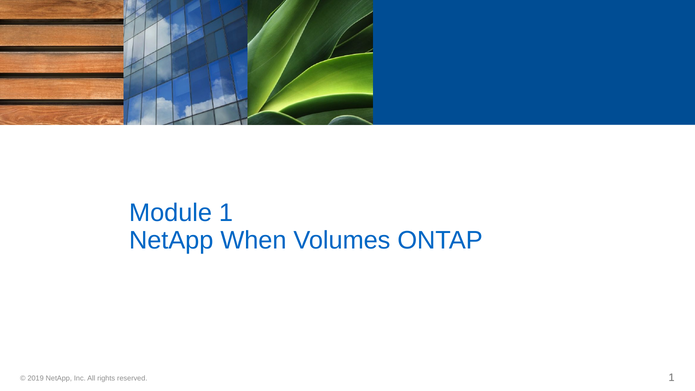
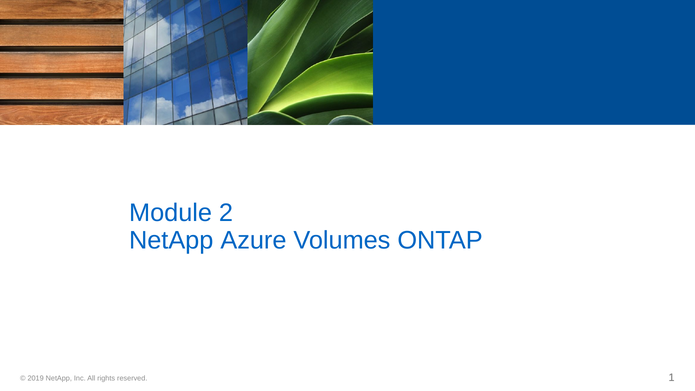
Module 1: 1 -> 2
When: When -> Azure
